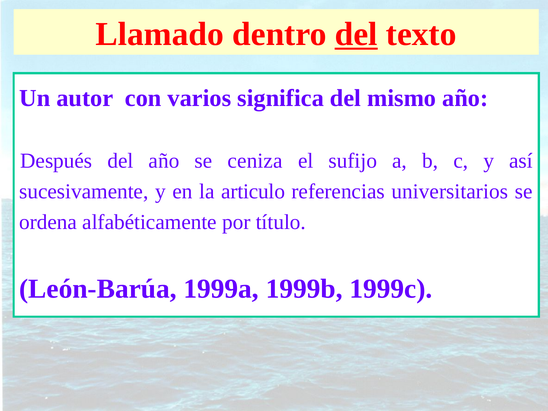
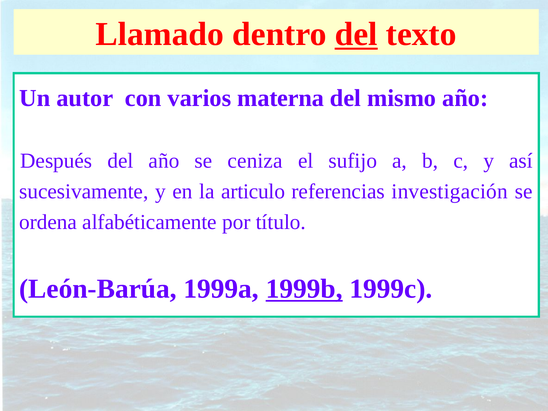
significa: significa -> materna
universitarios: universitarios -> investigación
1999b underline: none -> present
